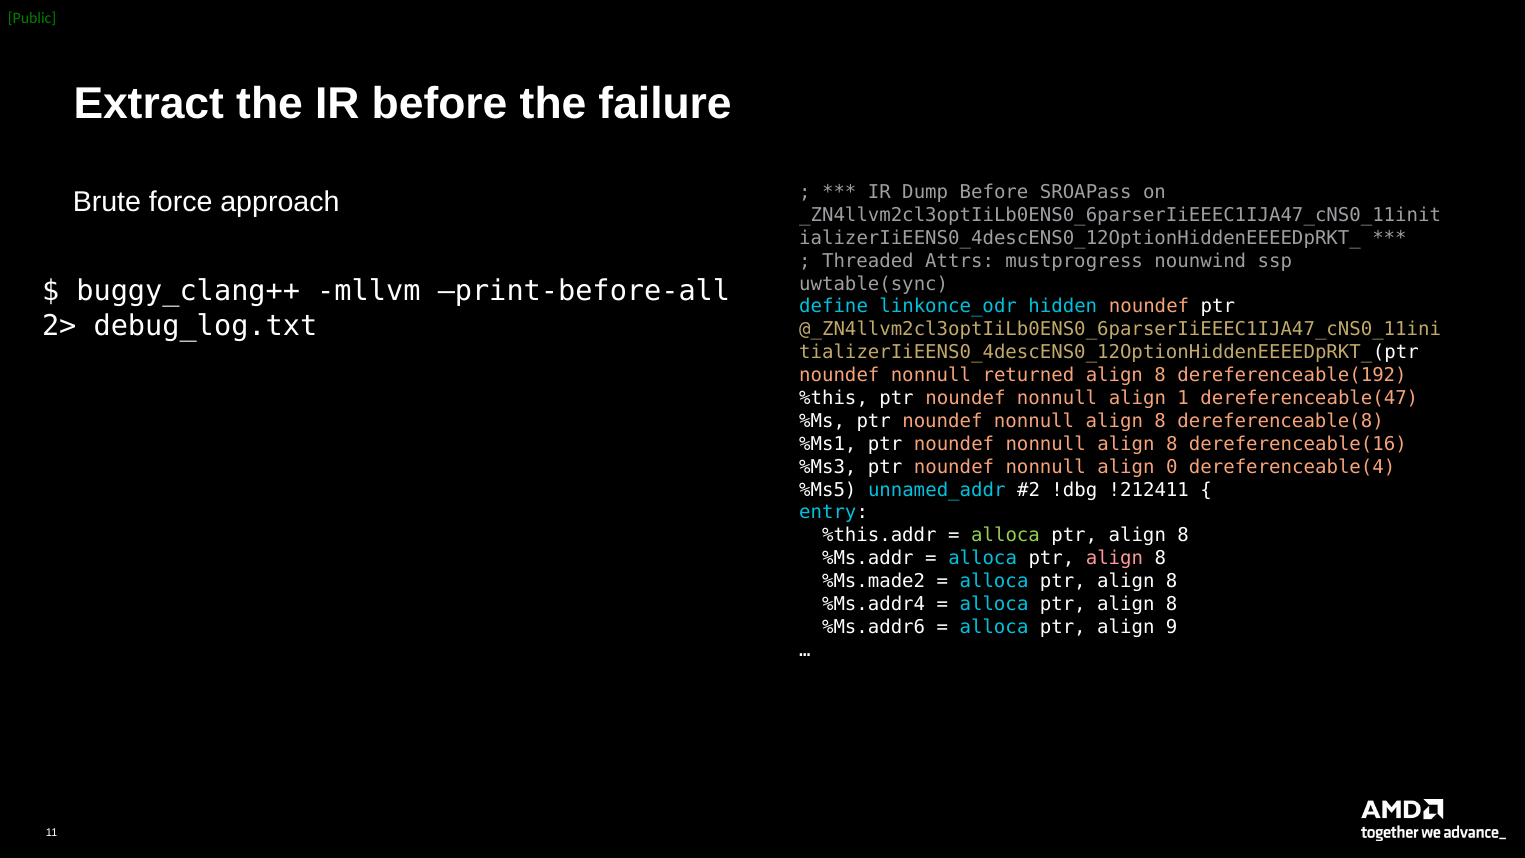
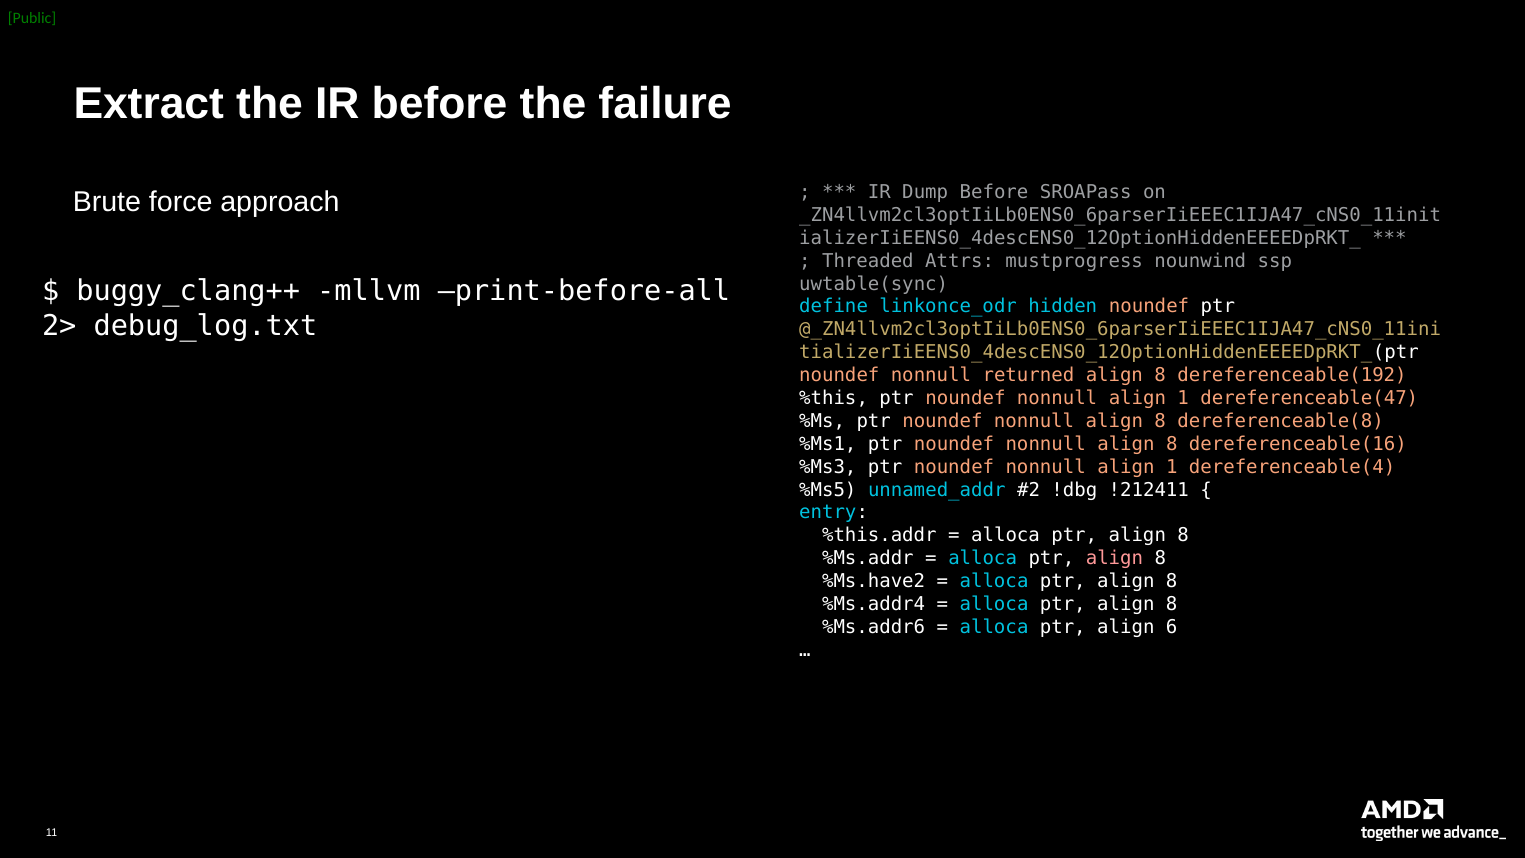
0 at (1172, 467): 0 -> 1
alloca at (1006, 535) colour: light green -> white
%Ms.made2: %Ms.made2 -> %Ms.have2
9: 9 -> 6
